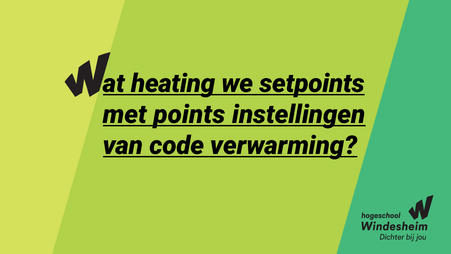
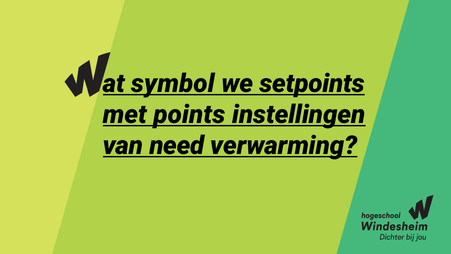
heating: heating -> symbol
code: code -> need
